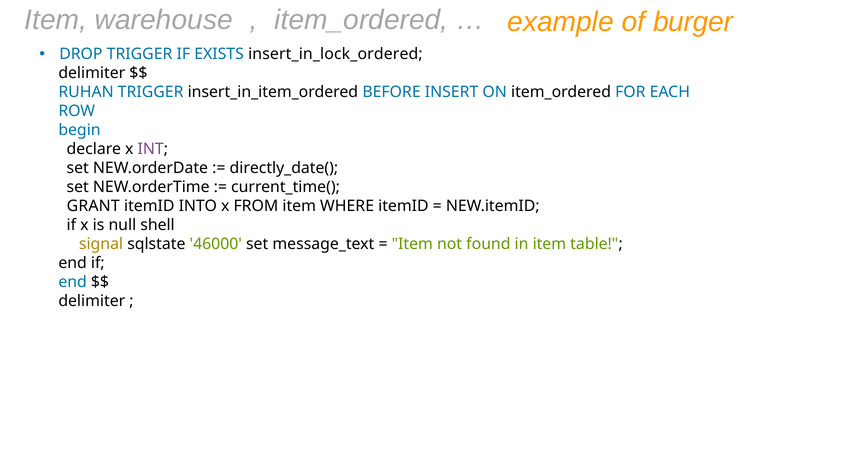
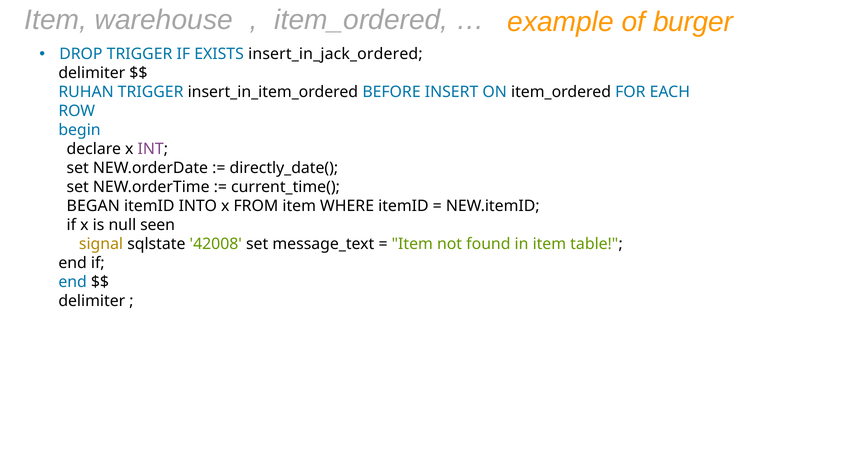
insert_in_lock_ordered: insert_in_lock_ordered -> insert_in_jack_ordered
GRANT: GRANT -> BEGAN
shell: shell -> seen
46000: 46000 -> 42008
